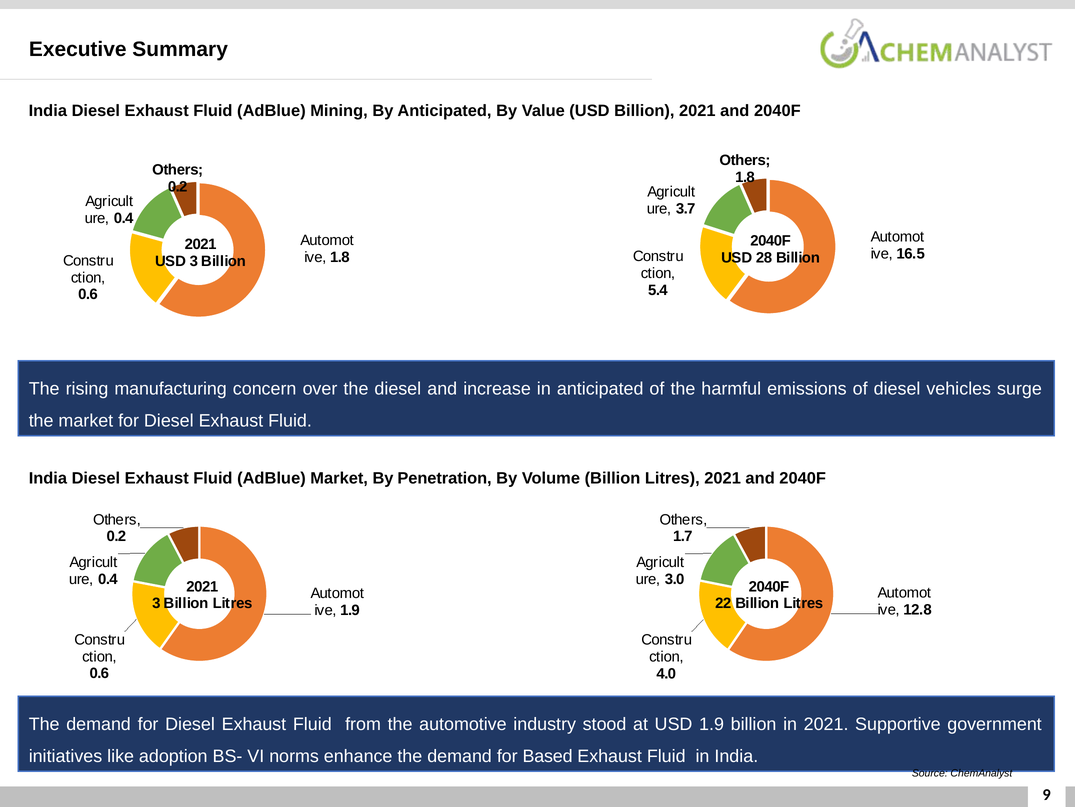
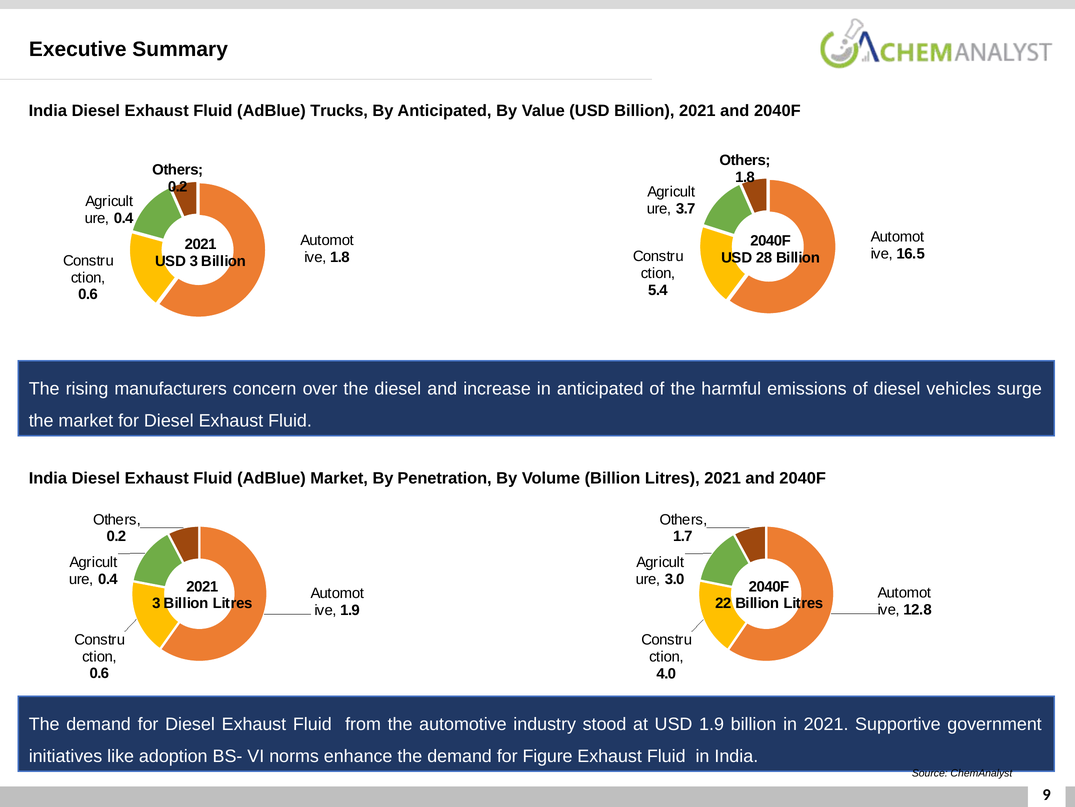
Mining: Mining -> Trucks
manufacturing: manufacturing -> manufacturers
Based: Based -> Figure
